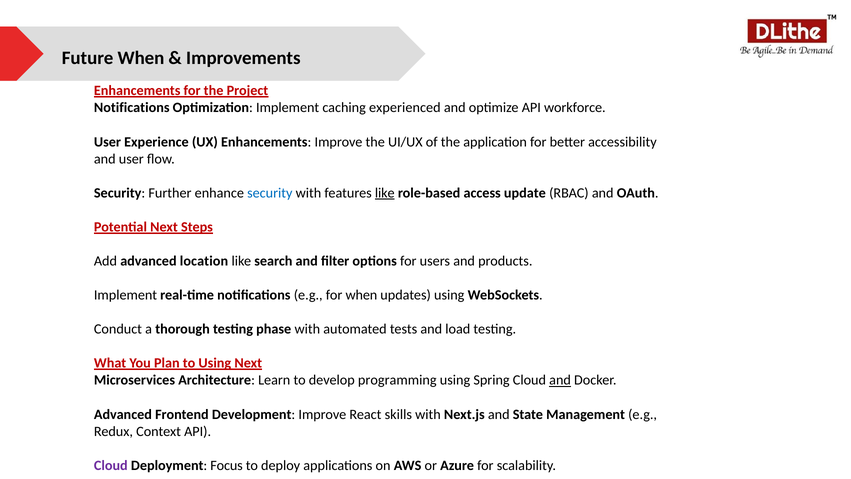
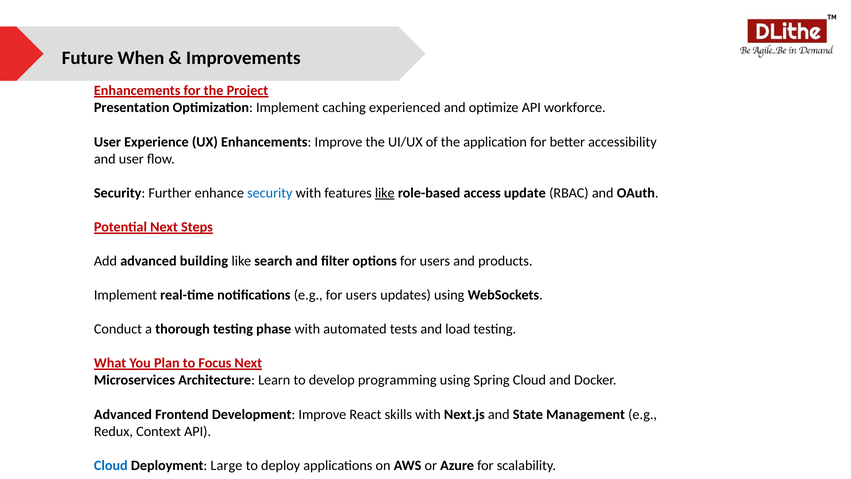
Notifications at (132, 108): Notifications -> Presentation
location: location -> building
e.g for when: when -> users
to Using: Using -> Focus
and at (560, 380) underline: present -> none
Cloud at (111, 465) colour: purple -> blue
Focus: Focus -> Large
